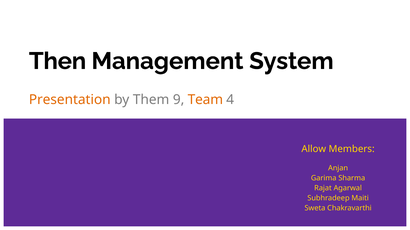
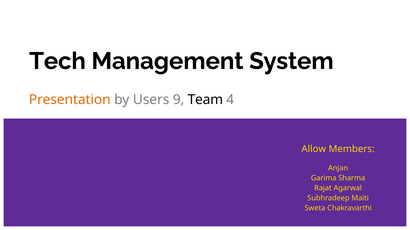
Then: Then -> Tech
Them: Them -> Users
Team colour: orange -> black
